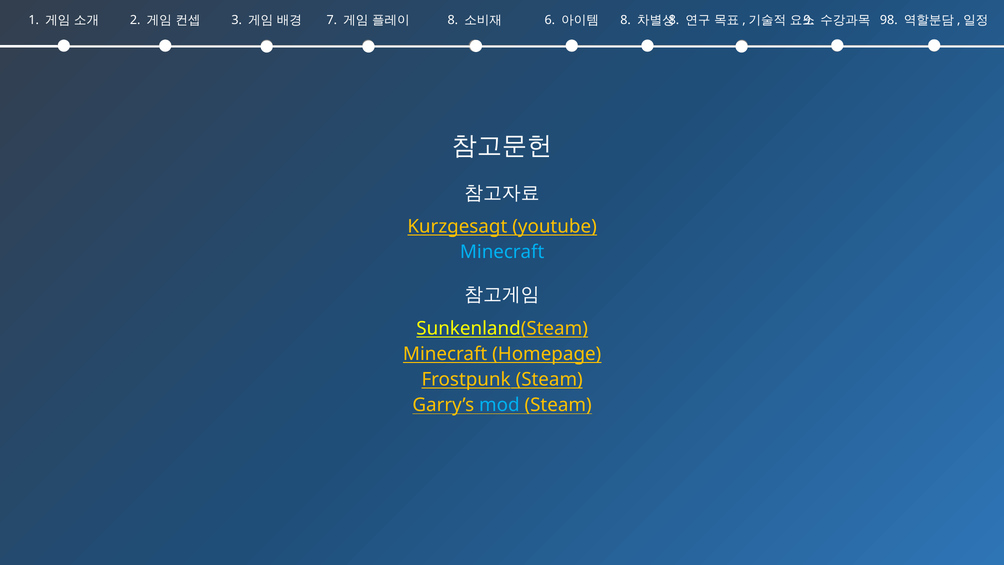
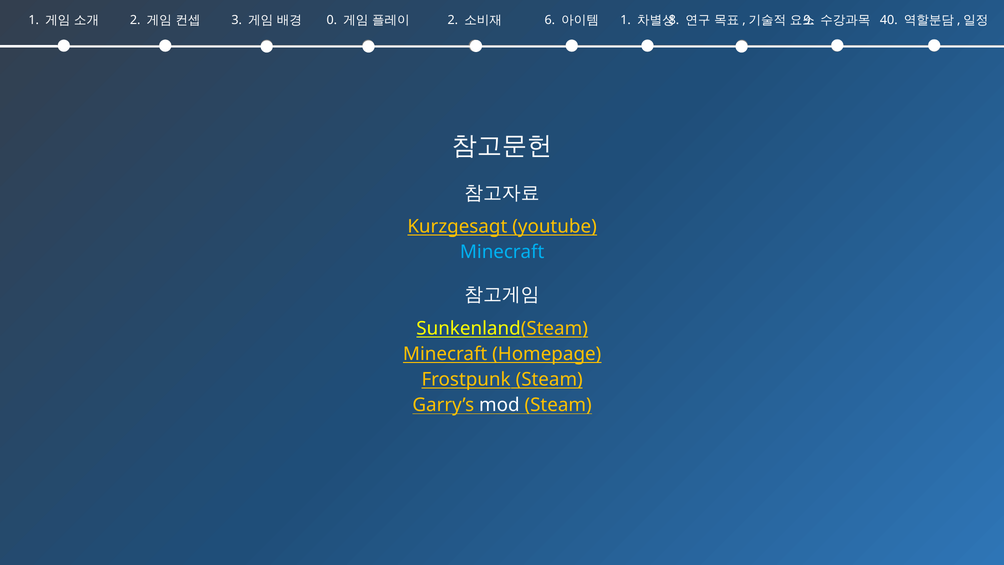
7: 7 -> 0
8 at (453, 20): 8 -> 2
8 at (626, 20): 8 -> 1
98: 98 -> 40
mod colour: light blue -> white
